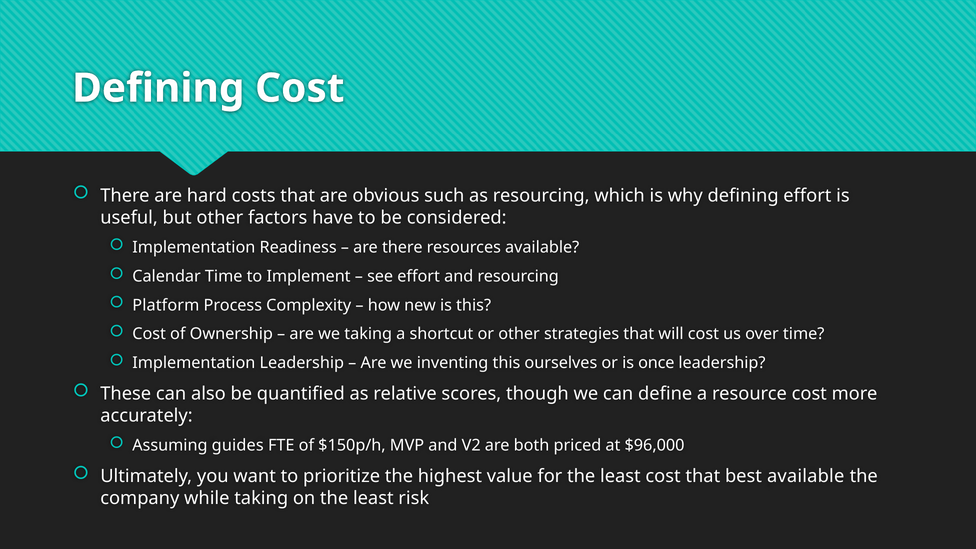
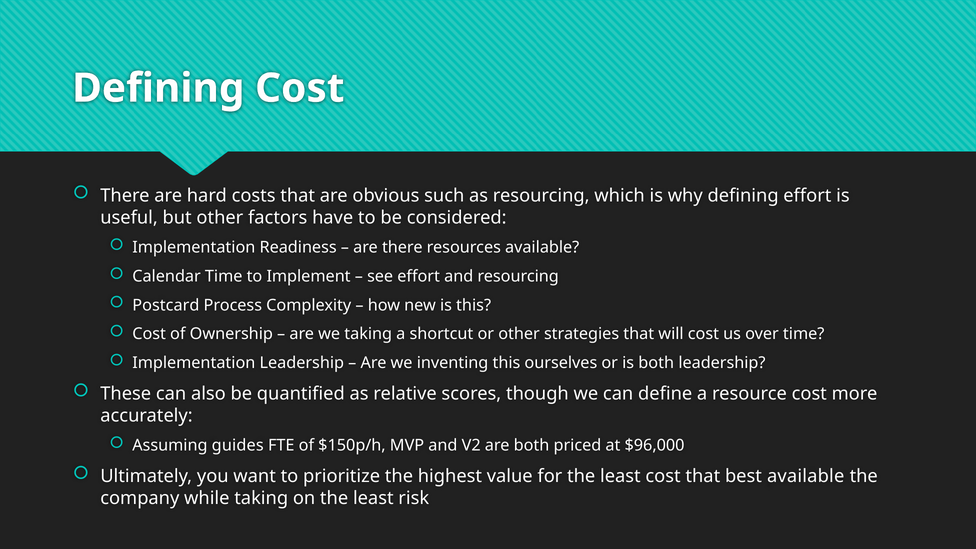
Platform: Platform -> Postcard
is once: once -> both
